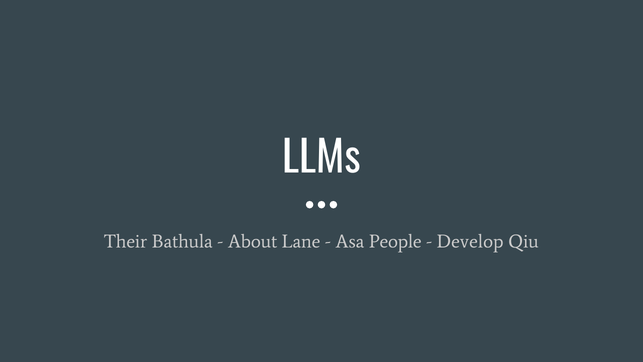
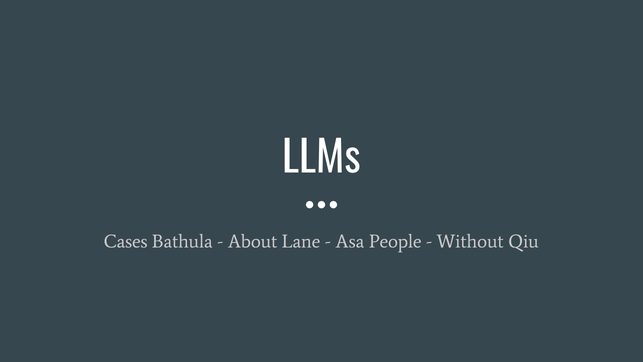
Their: Their -> Cases
Develop: Develop -> Without
